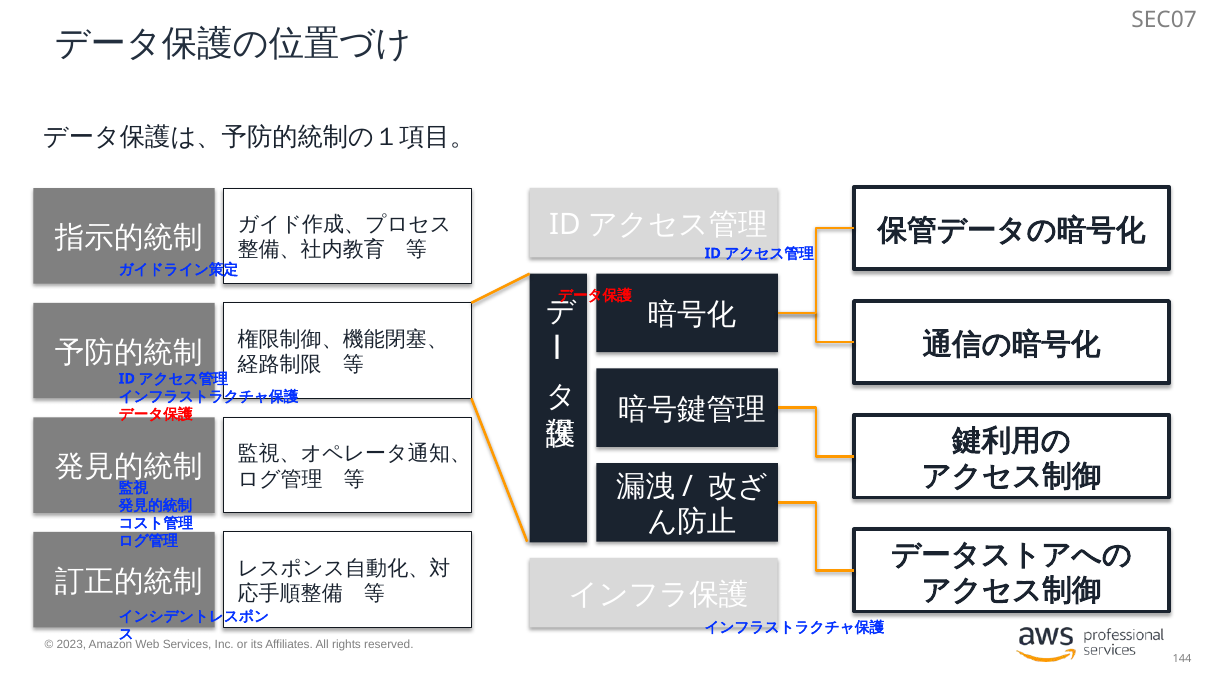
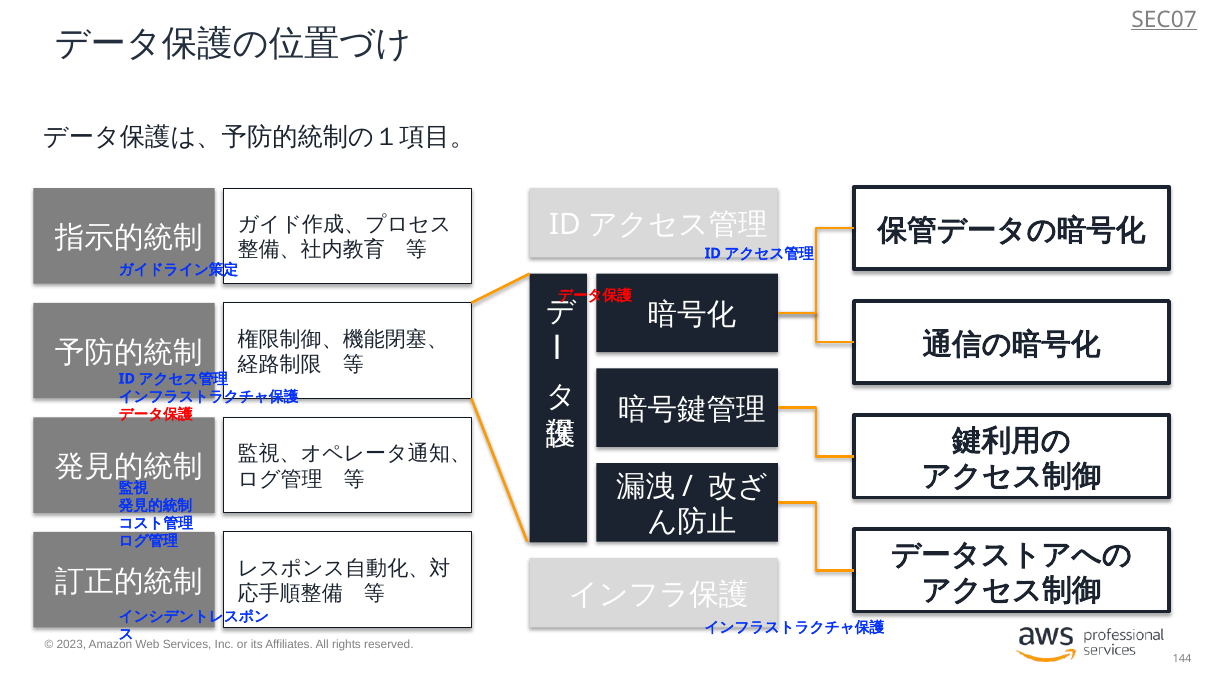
SEC07 underline: none -> present
